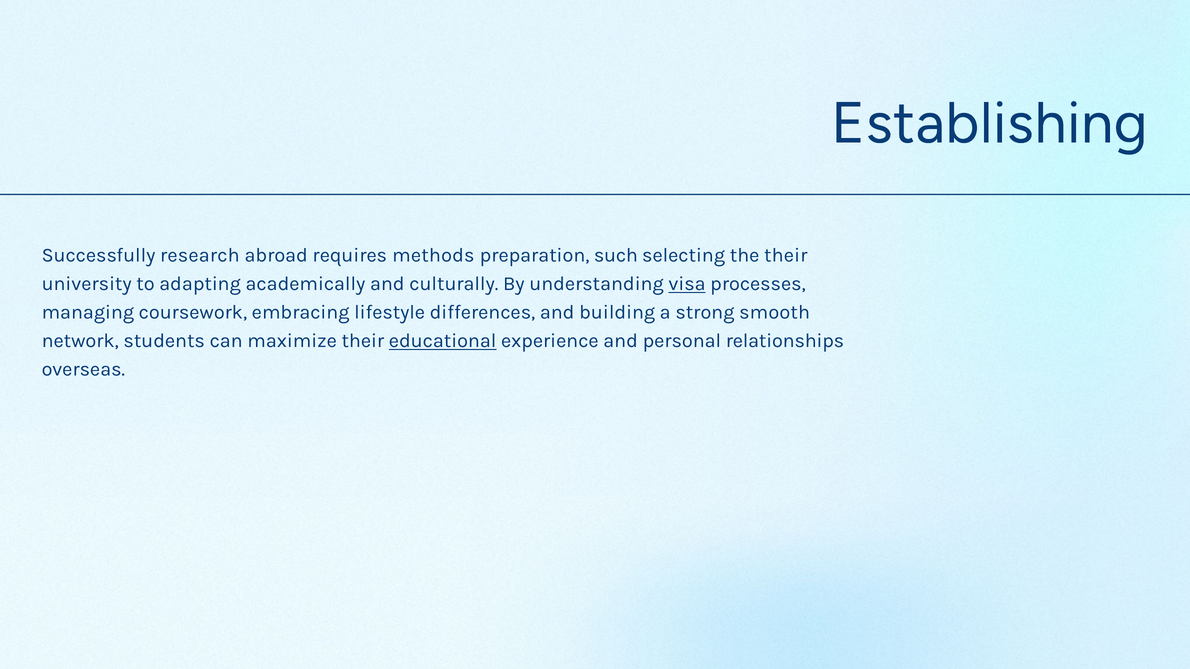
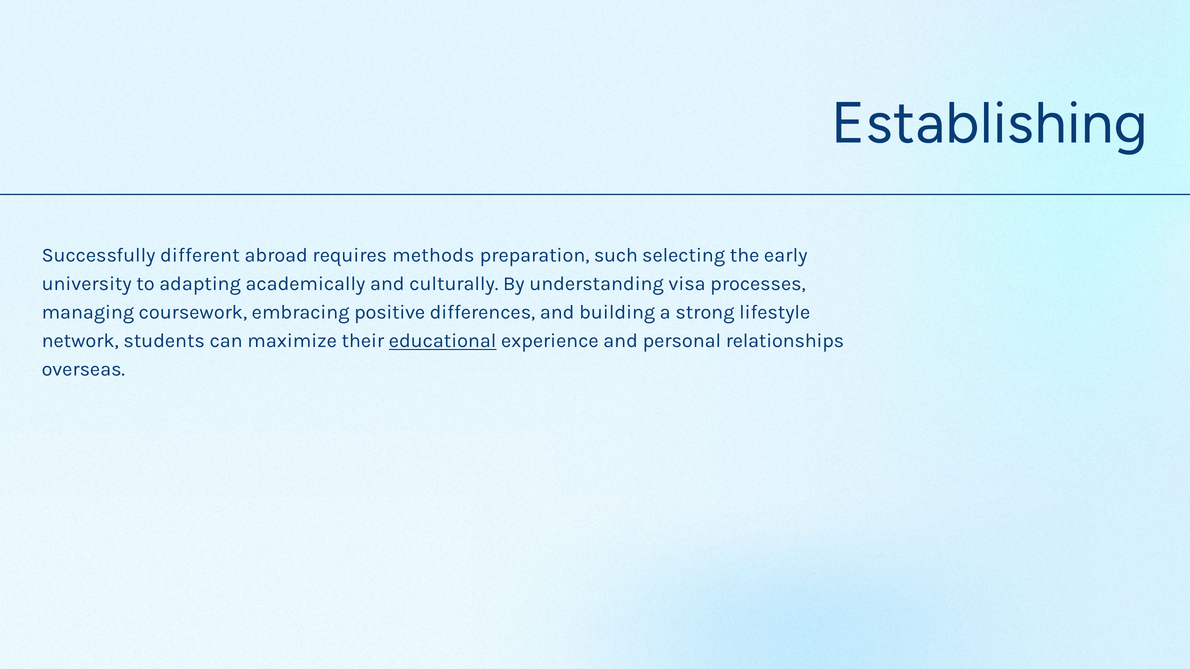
research: research -> different
the their: their -> early
visa underline: present -> none
lifestyle: lifestyle -> positive
smooth: smooth -> lifestyle
